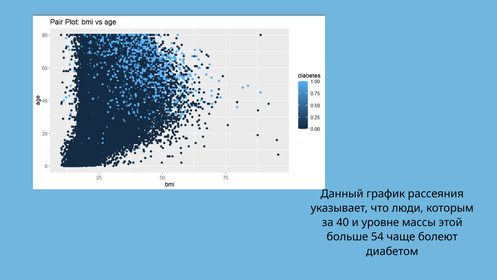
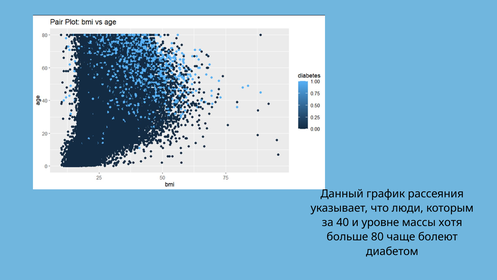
этой: этой -> хотя
54: 54 -> 80
